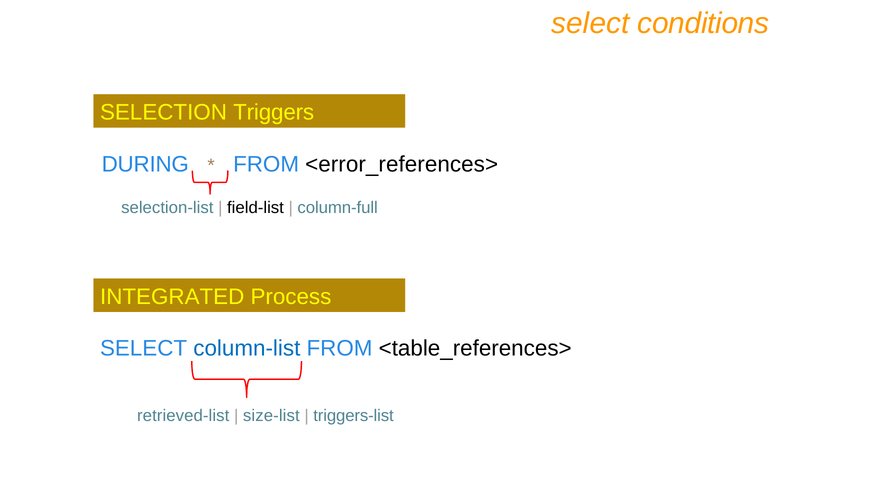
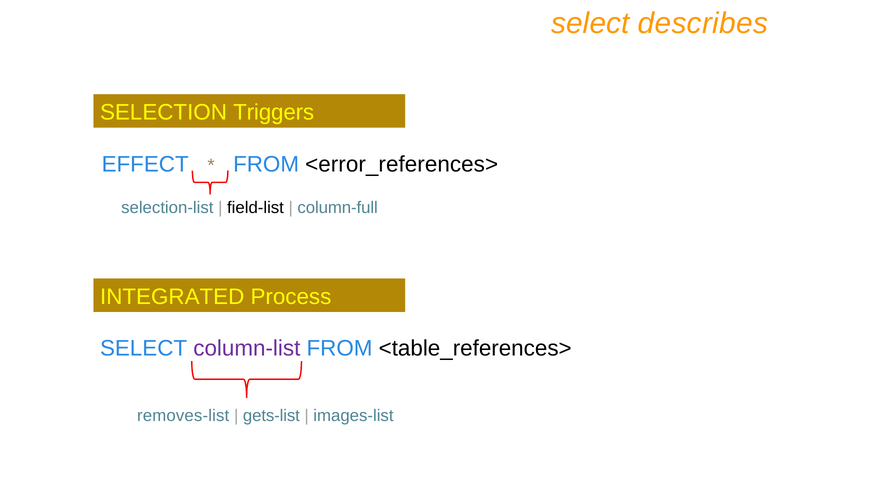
conditions: conditions -> describes
DURING: DURING -> EFFECT
column-list colour: blue -> purple
retrieved-list: retrieved-list -> removes-list
size-list: size-list -> gets-list
triggers-list: triggers-list -> images-list
